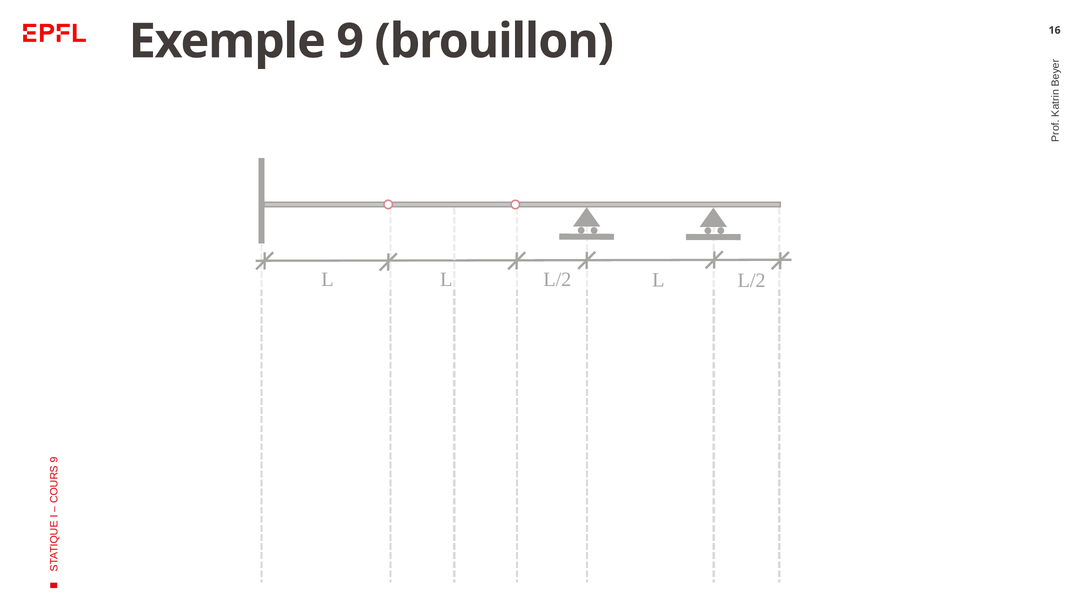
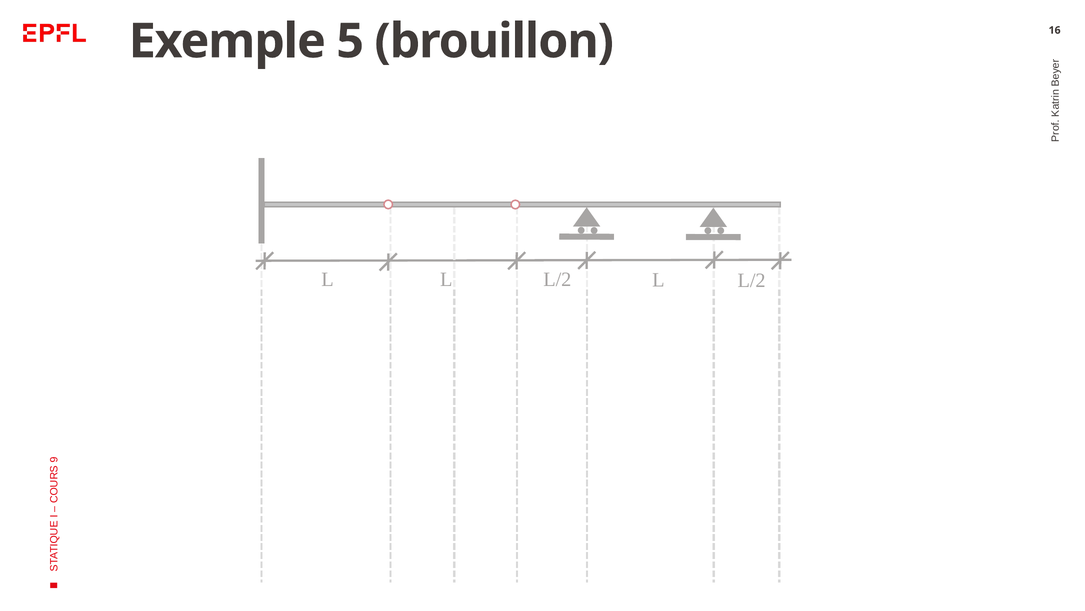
Exemple 9: 9 -> 5
